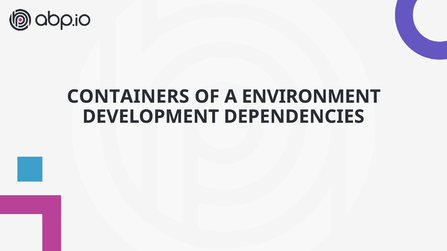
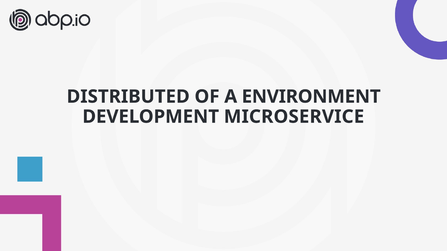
CONTAINERS: CONTAINERS -> DISTRIBUTED
DEPENDENCIES: DEPENDENCIES -> MICROSERVICE
